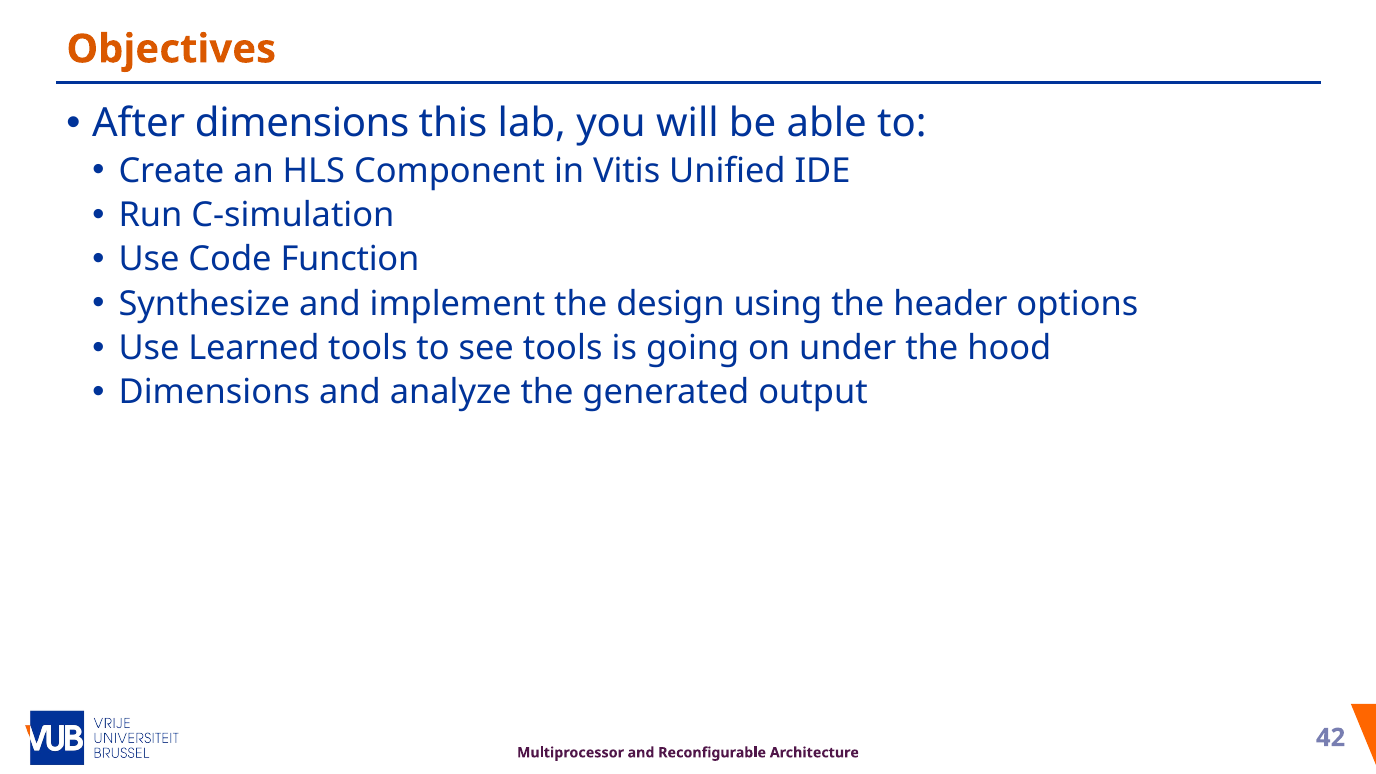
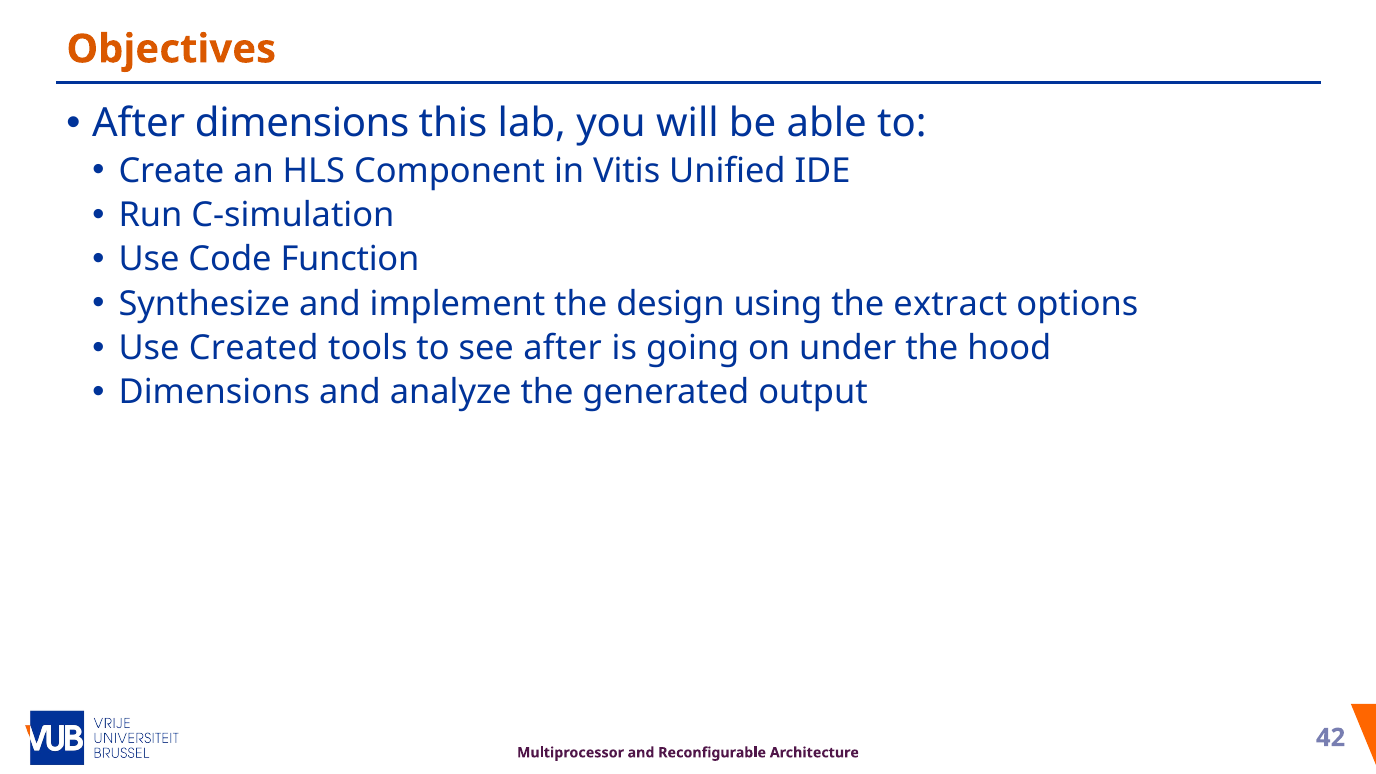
header: header -> extract
Learned: Learned -> Created
see tools: tools -> after
